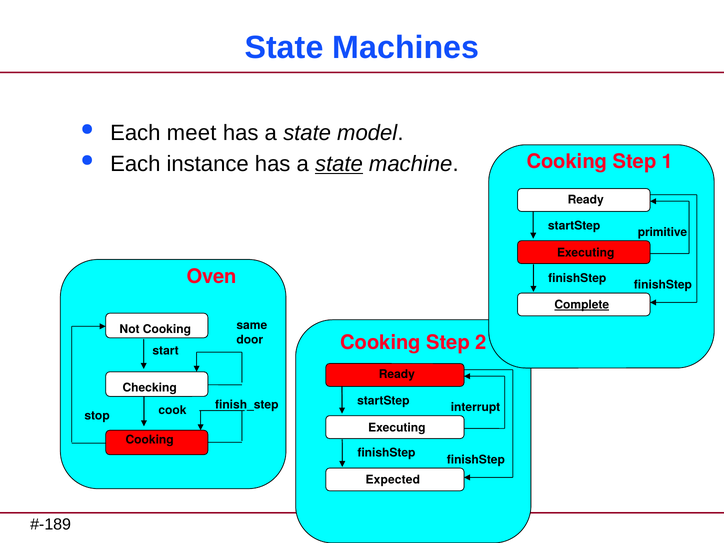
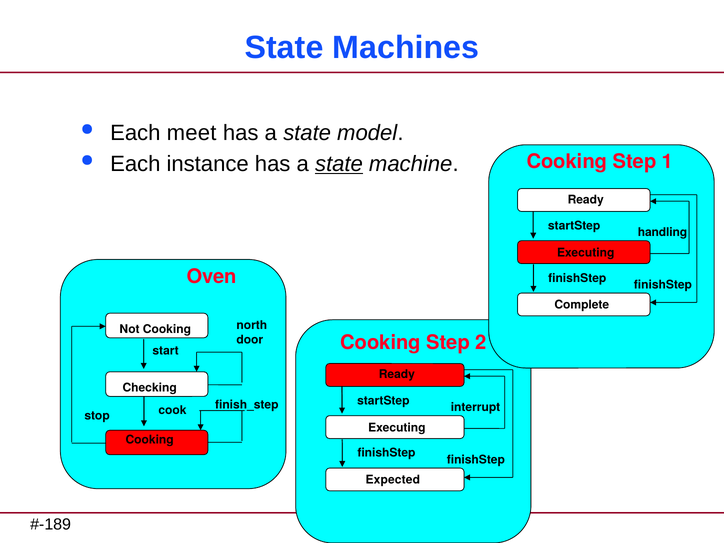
primitive: primitive -> handling
Complete underline: present -> none
same: same -> north
